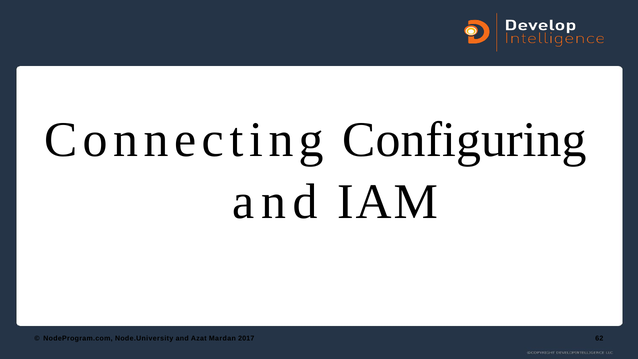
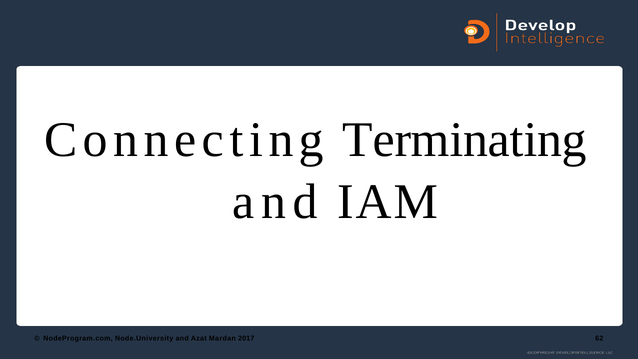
Configuring: Configuring -> Terminating
